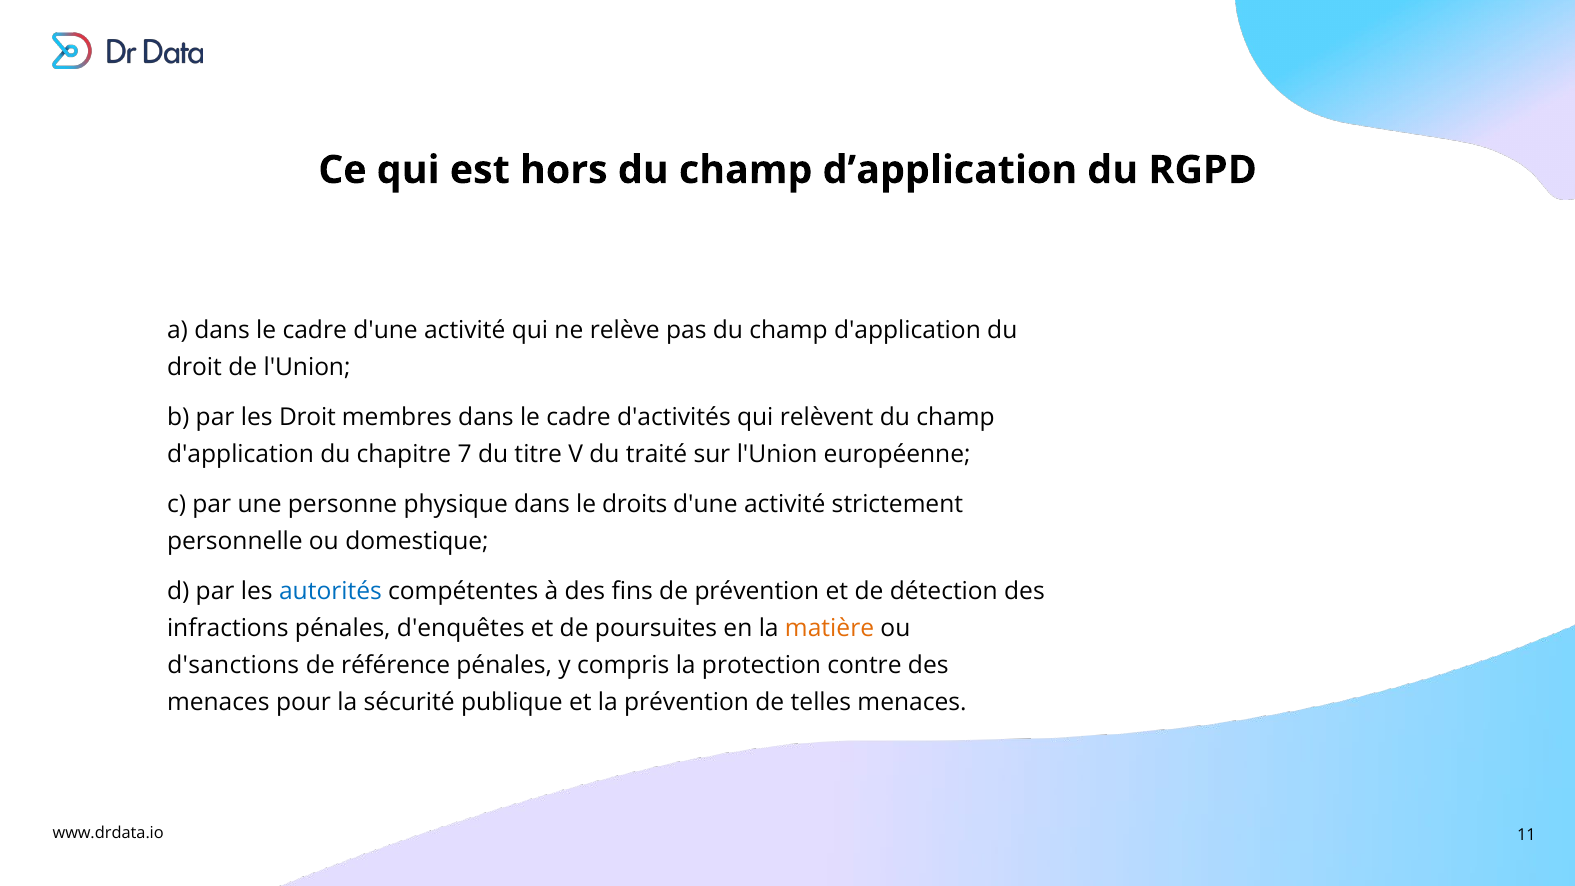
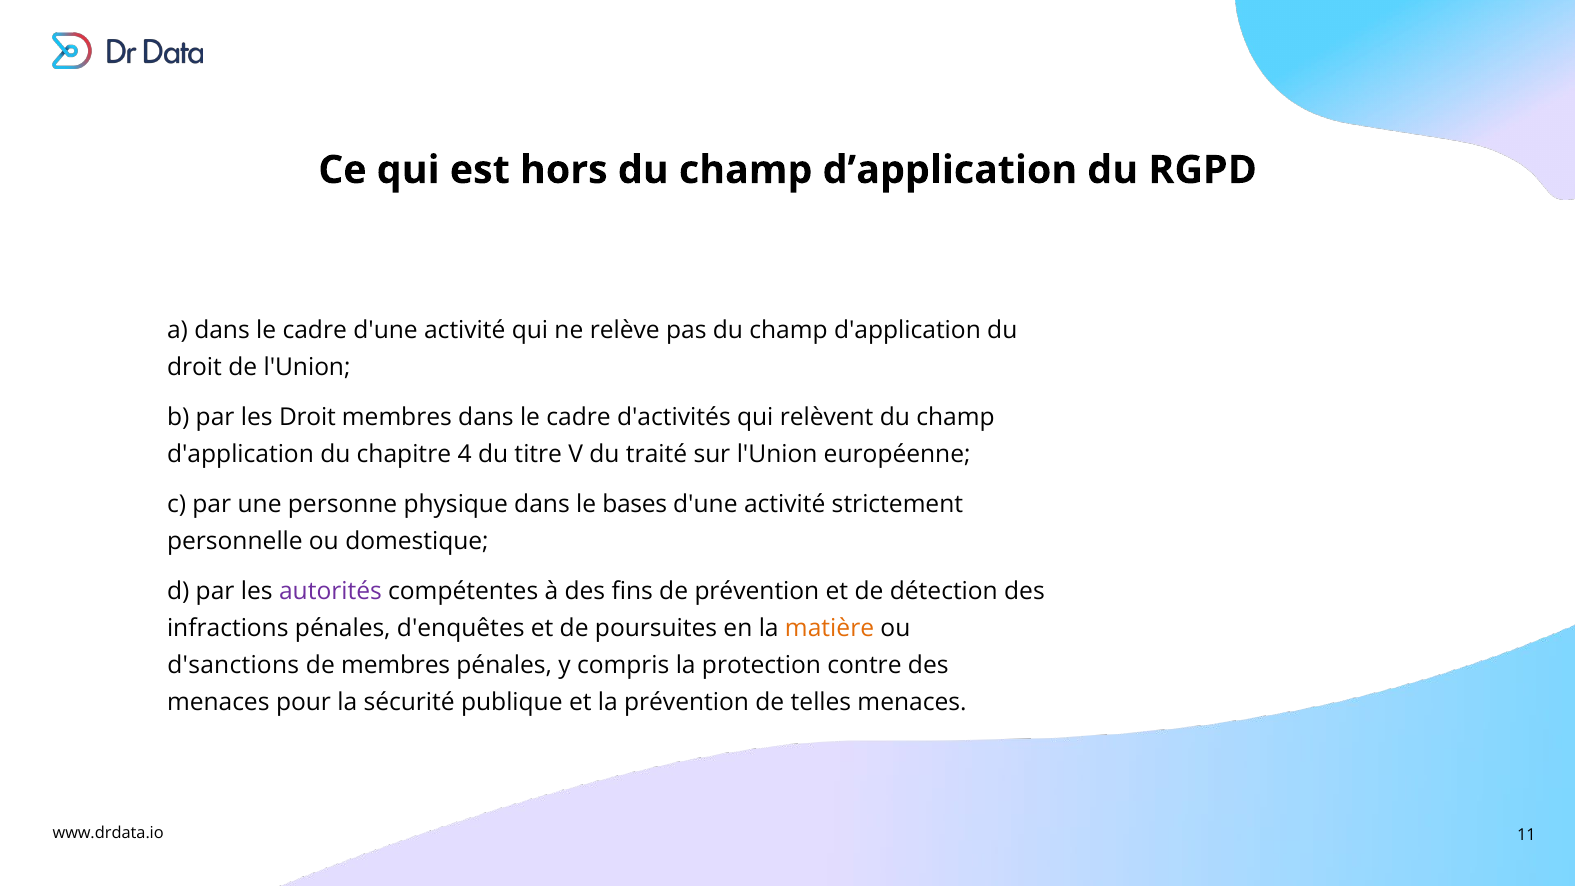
7: 7 -> 4
droits: droits -> bases
autorités colour: blue -> purple
de référence: référence -> membres
